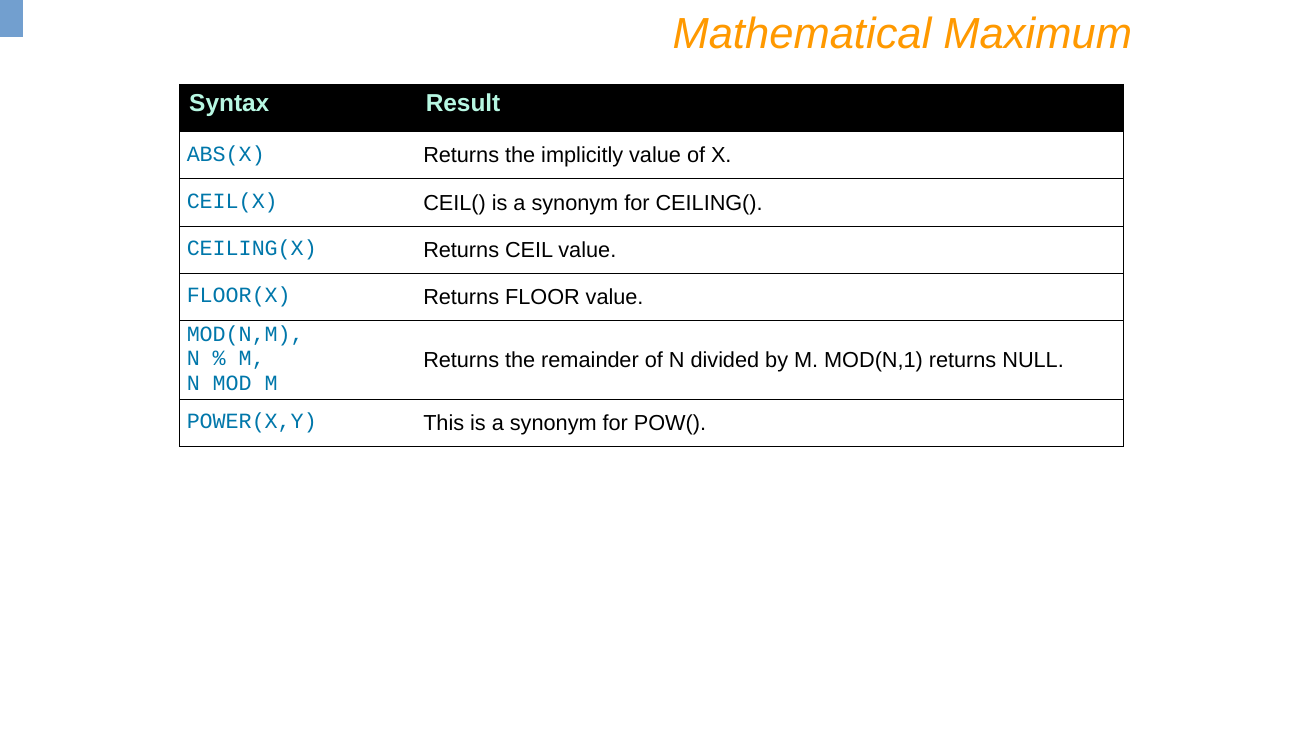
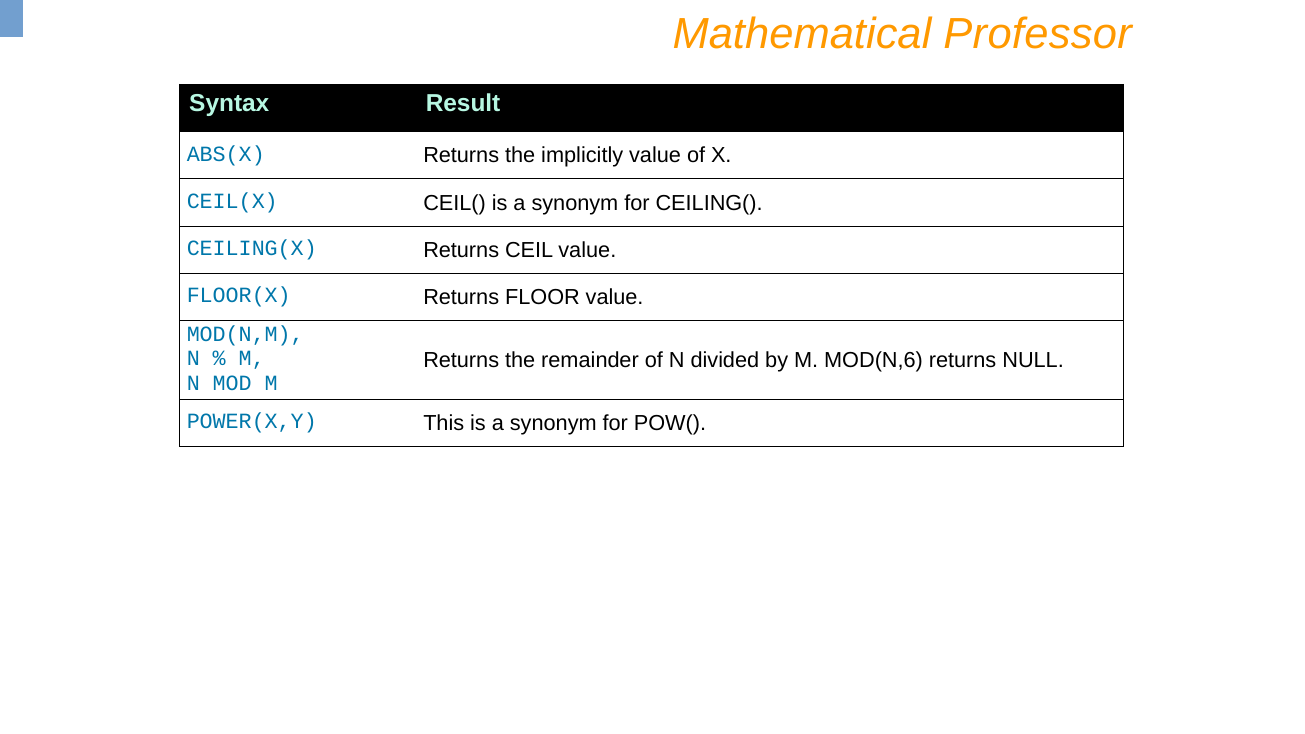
Maximum: Maximum -> Professor
MOD(N,1: MOD(N,1 -> MOD(N,6
